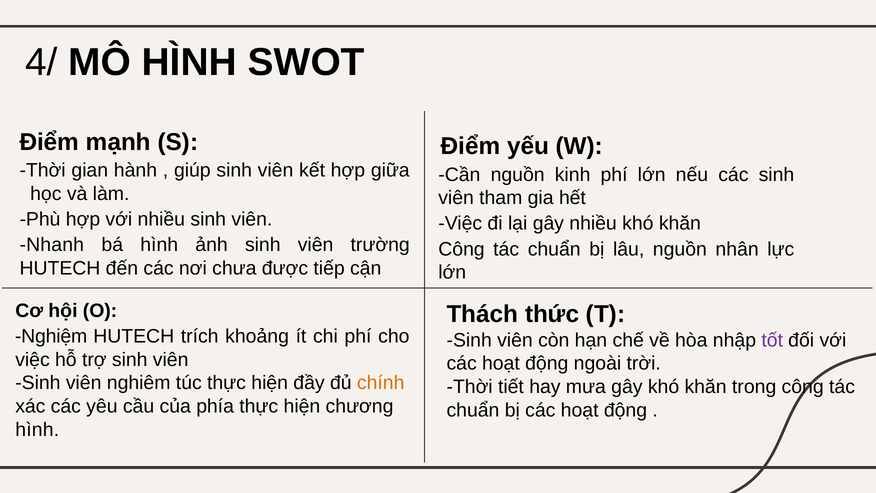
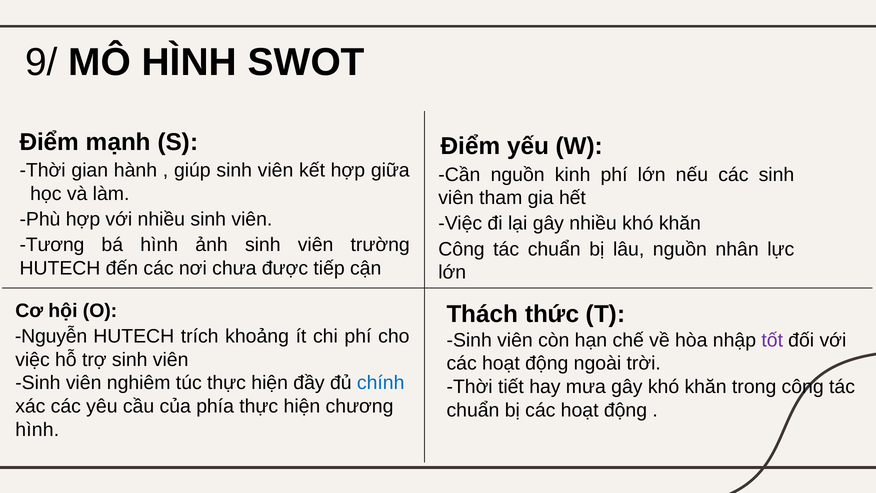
4/: 4/ -> 9/
Nhanh: Nhanh -> Tương
Nghiệm: Nghiệm -> Nguyễn
chính colour: orange -> blue
